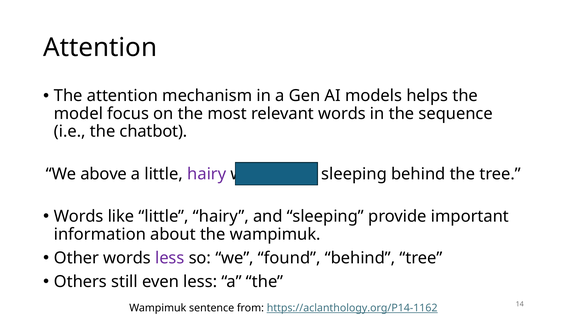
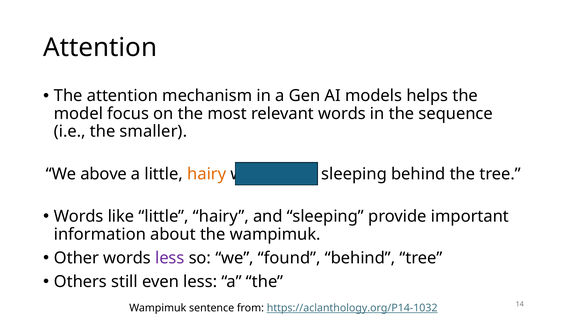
chatbot: chatbot -> smaller
hairy at (207, 174) colour: purple -> orange
https://aclanthology.org/P14-1162: https://aclanthology.org/P14-1162 -> https://aclanthology.org/P14-1032
